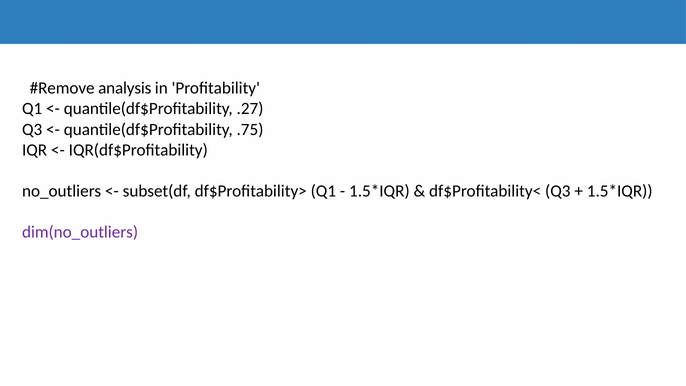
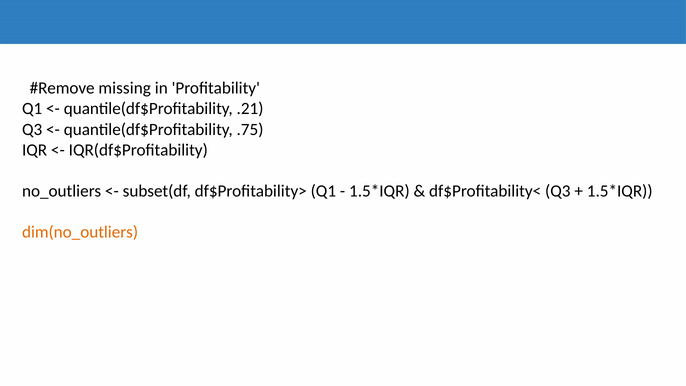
analysis: analysis -> missing
.27: .27 -> .21
dim(no_outliers colour: purple -> orange
